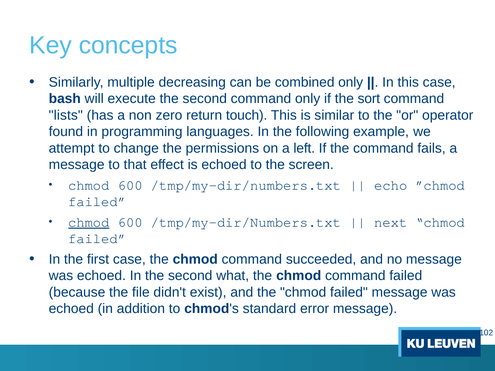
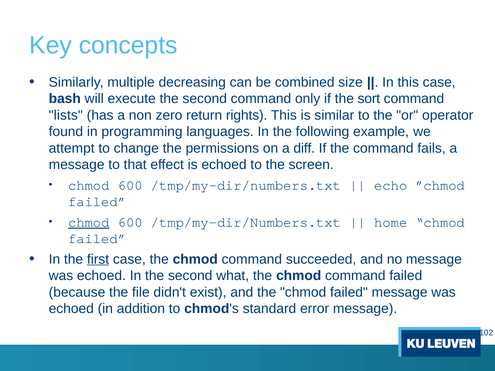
combined only: only -> size
touch: touch -> rights
left: left -> diff
next: next -> home
first underline: none -> present
